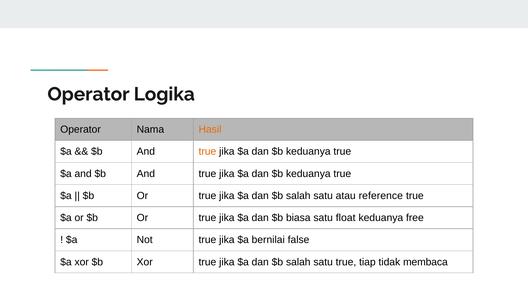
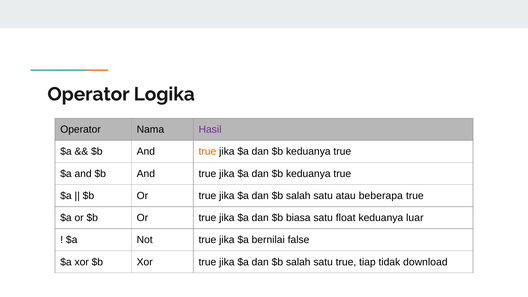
Hasil colour: orange -> purple
reference: reference -> beberapa
free: free -> luar
membaca: membaca -> download
